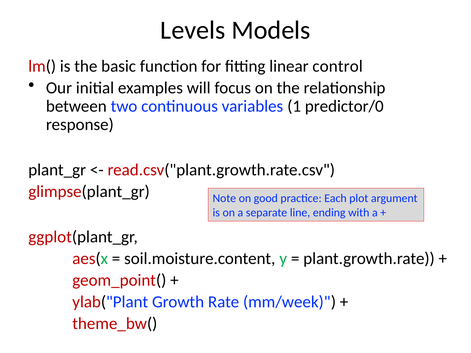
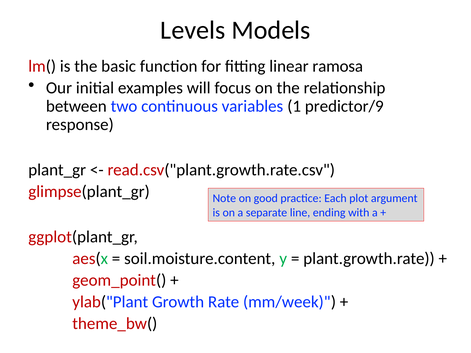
control: control -> ramosa
predictor/0: predictor/0 -> predictor/9
